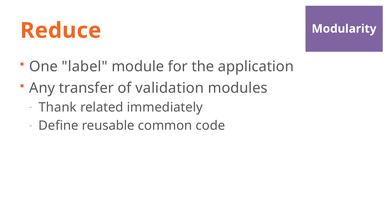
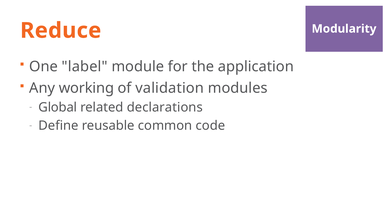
transfer: transfer -> working
Thank: Thank -> Global
immediately: immediately -> declarations
